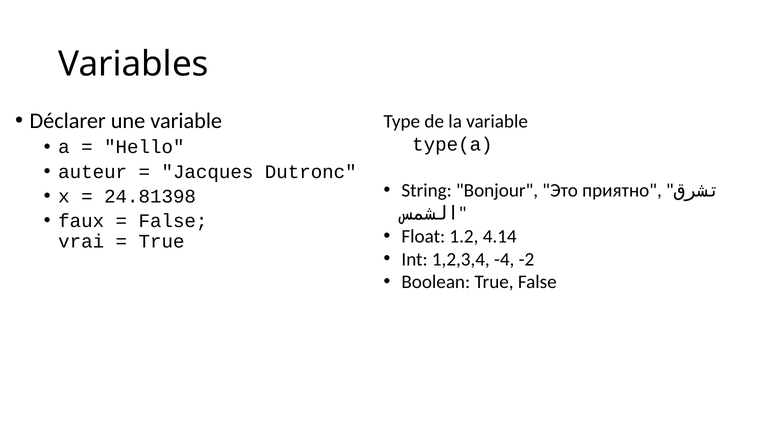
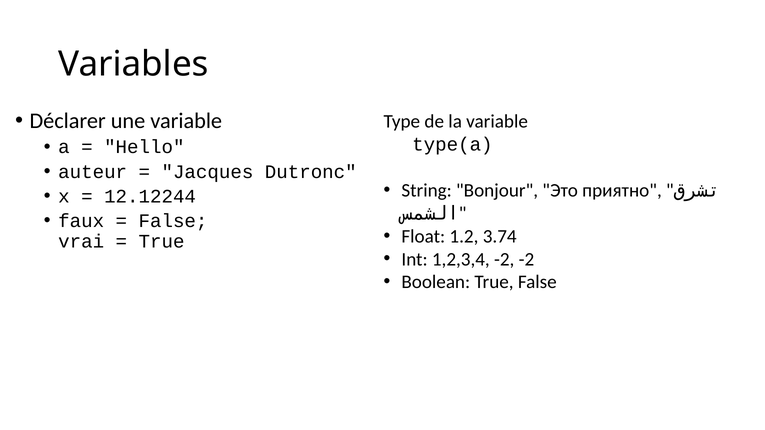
24.81398: 24.81398 -> 12.12244
4.14: 4.14 -> 3.74
1,2,3,4 -4: -4 -> -2
